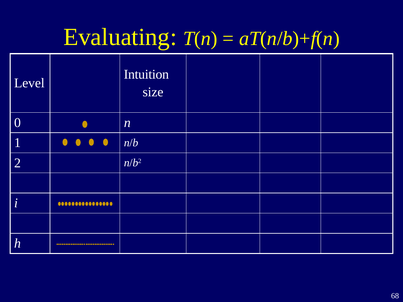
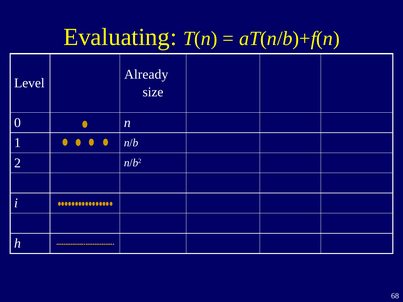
Intuition: Intuition -> Already
